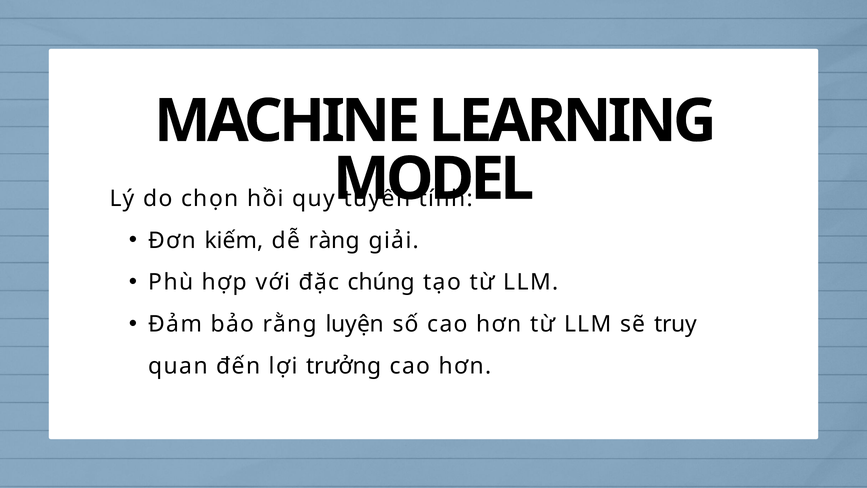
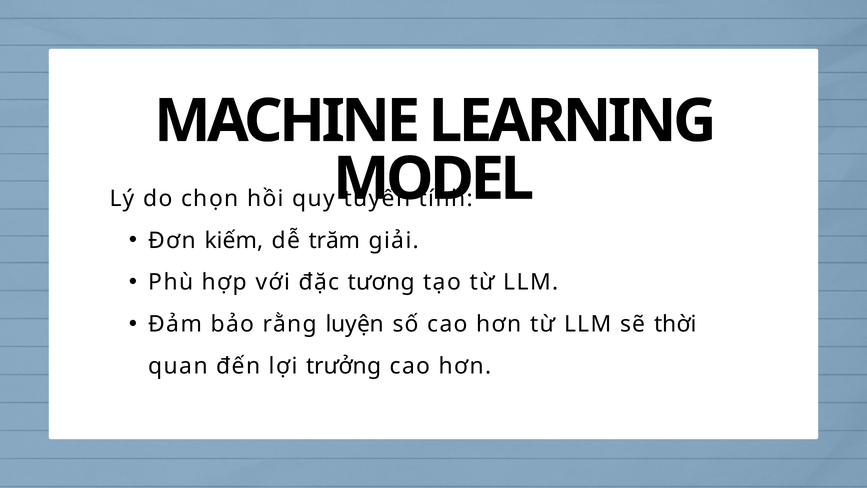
ràng: ràng -> trăm
chúng: chúng -> tương
truy: truy -> thời
